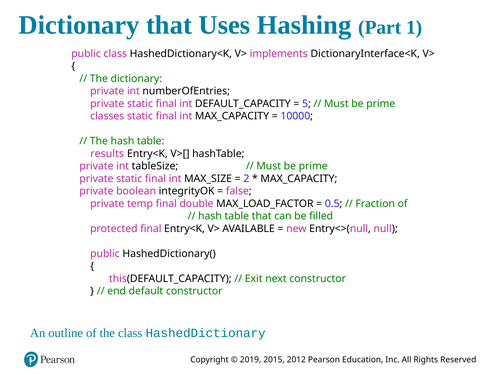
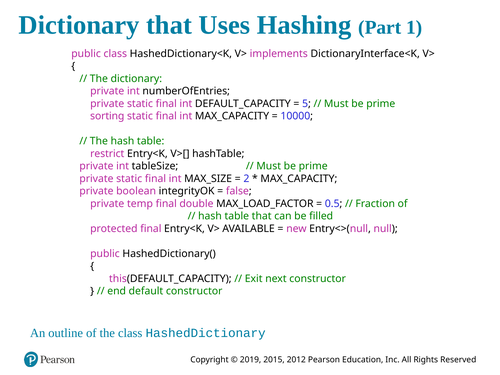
classes: classes -> sorting
results: results -> restrict
